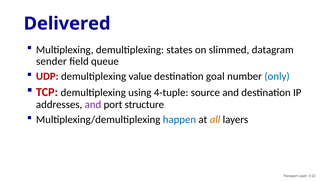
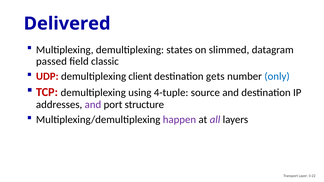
sender: sender -> passed
queue: queue -> classic
value: value -> client
goal: goal -> gets
happen colour: blue -> purple
all colour: orange -> purple
